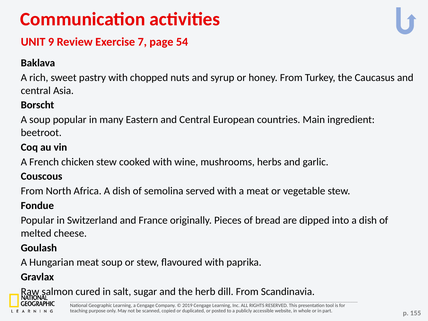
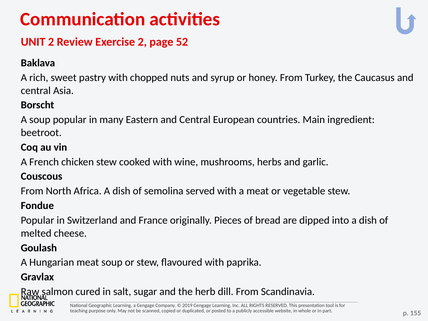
UNIT 9: 9 -> 2
Exercise 7: 7 -> 2
54: 54 -> 52
